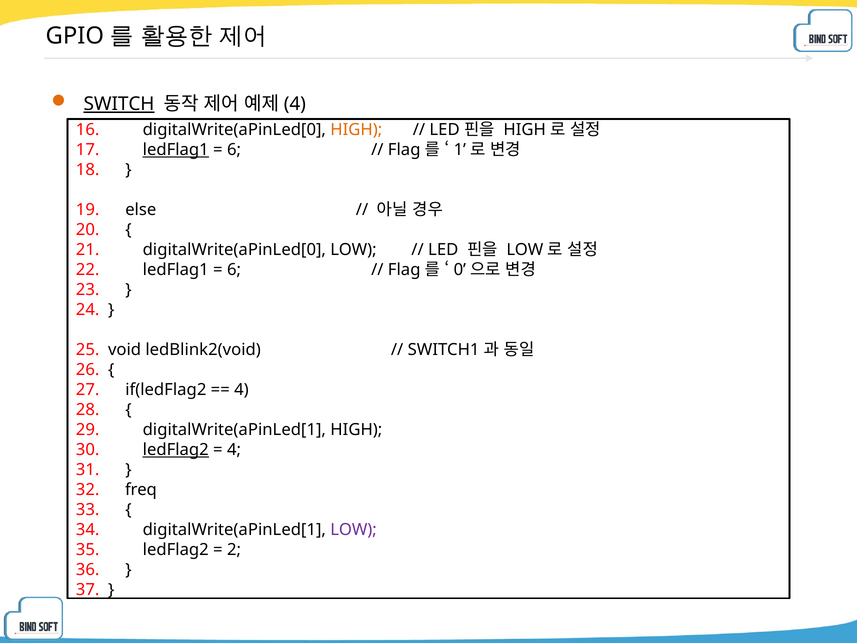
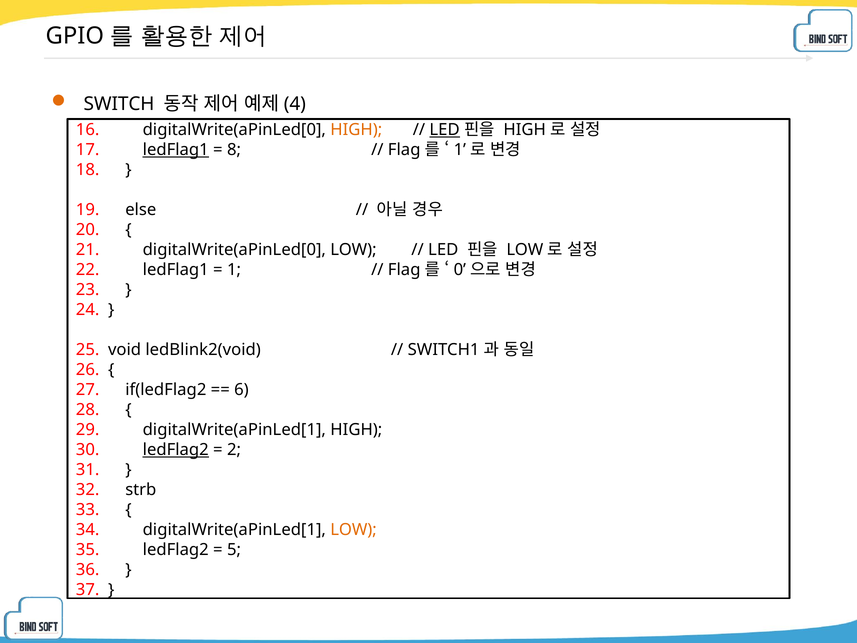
SWITCH underline: present -> none
LED at (445, 130) underline: none -> present
6 at (234, 150): 6 -> 8
6 at (234, 270): 6 -> 1
4 at (241, 390): 4 -> 6
4 at (234, 450): 4 -> 2
freq: freq -> strb
LOW at (354, 530) colour: purple -> orange
2: 2 -> 5
